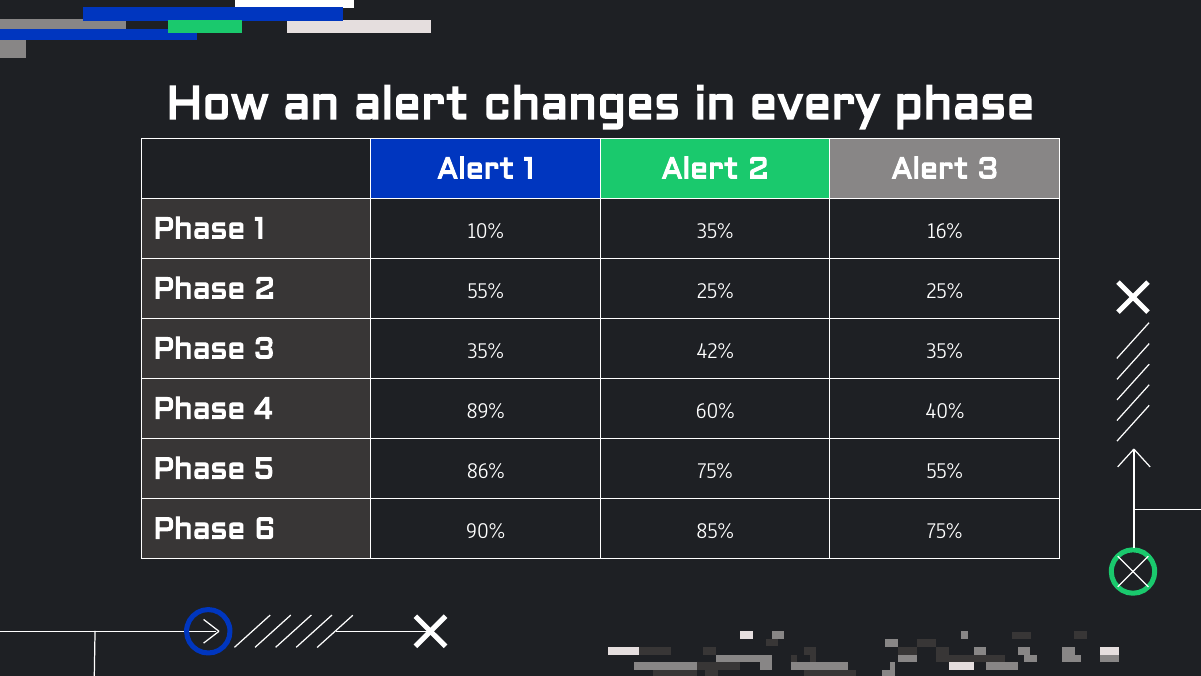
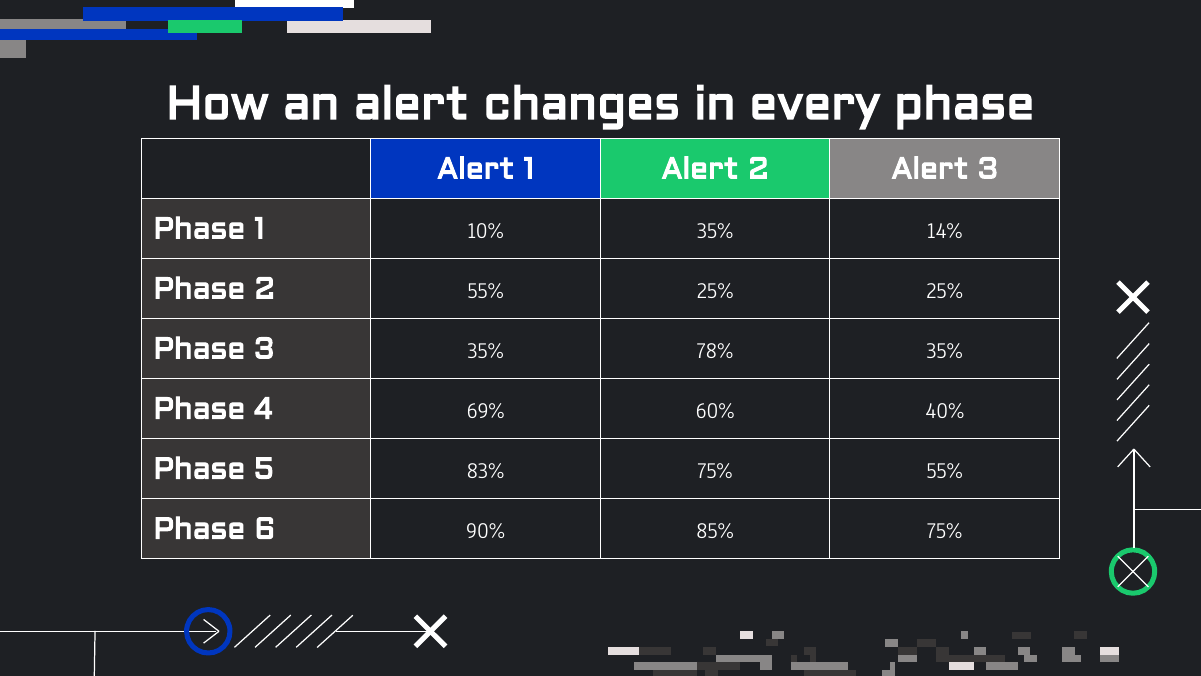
16%: 16% -> 14%
42%: 42% -> 78%
89%: 89% -> 69%
86%: 86% -> 83%
